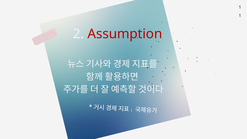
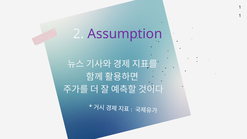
Assumption colour: red -> purple
